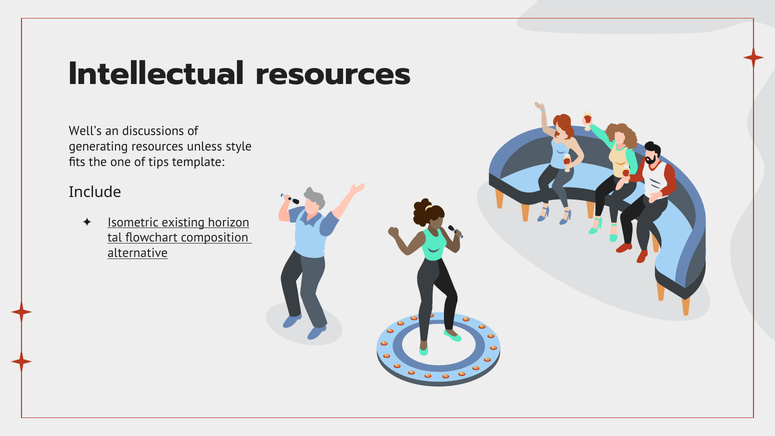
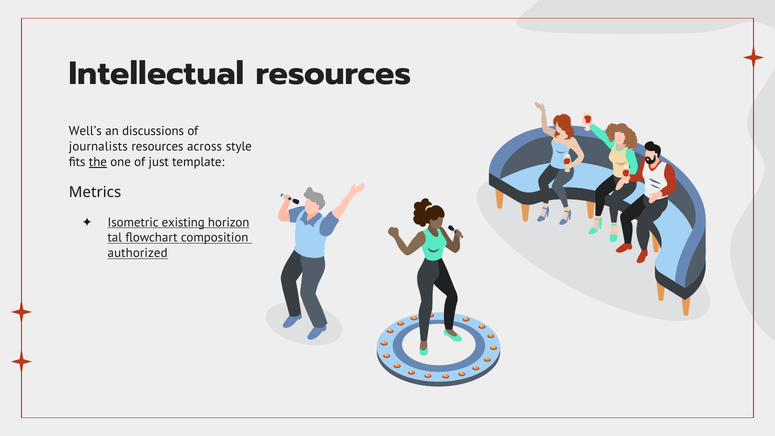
generating: generating -> journalists
unless: unless -> across
the underline: none -> present
tips: tips -> just
Include: Include -> Metrics
alternative: alternative -> authorized
